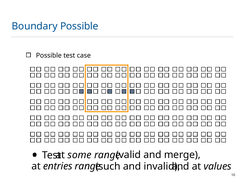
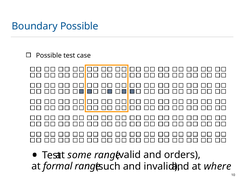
merge: merge -> orders
entries: entries -> formal
values: values -> where
